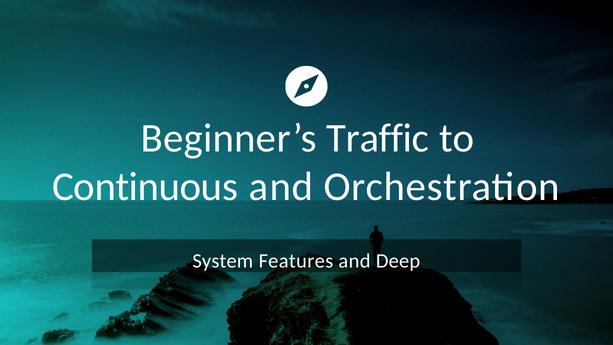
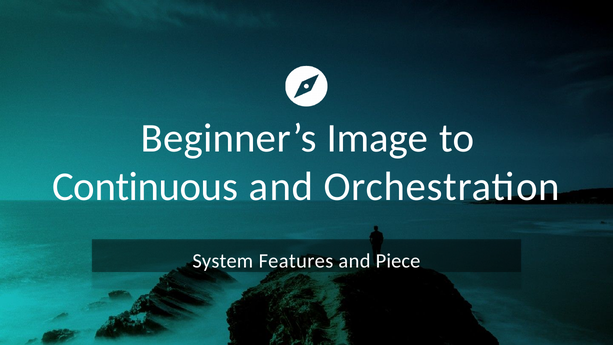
Traffic: Traffic -> Image
Deep: Deep -> Piece
